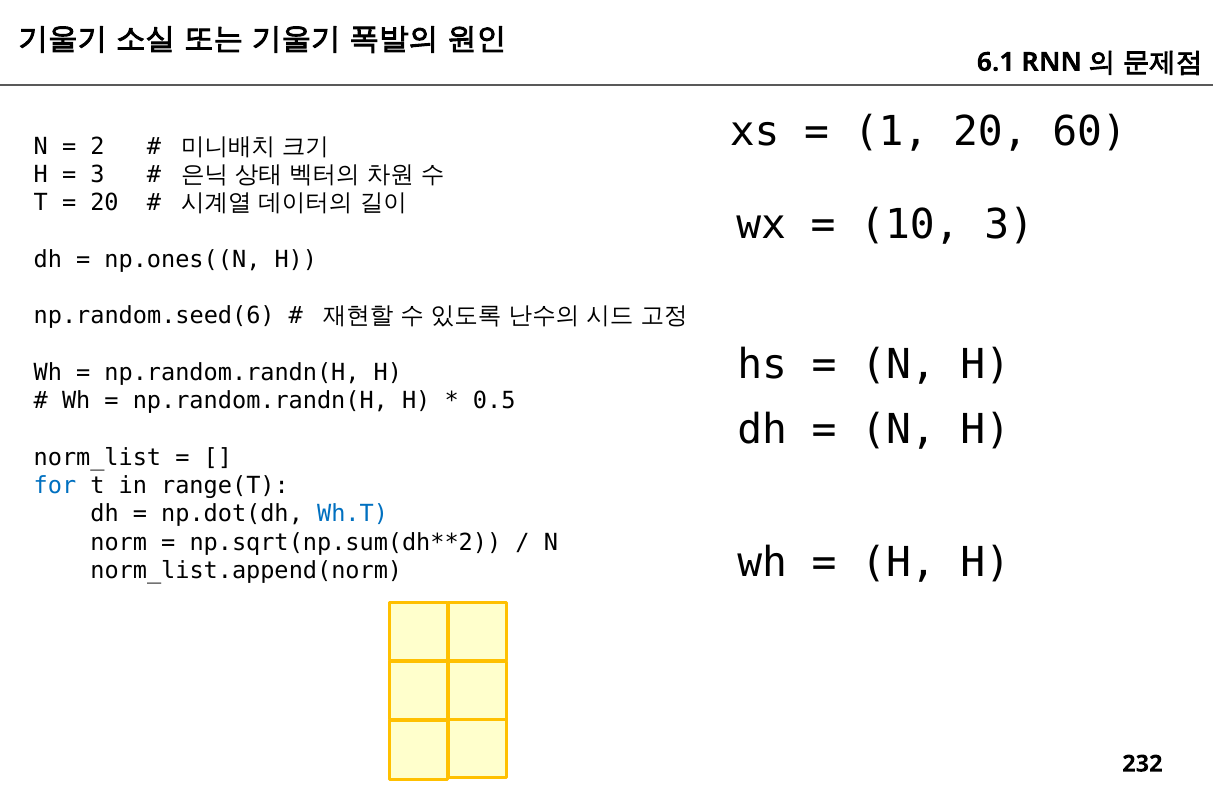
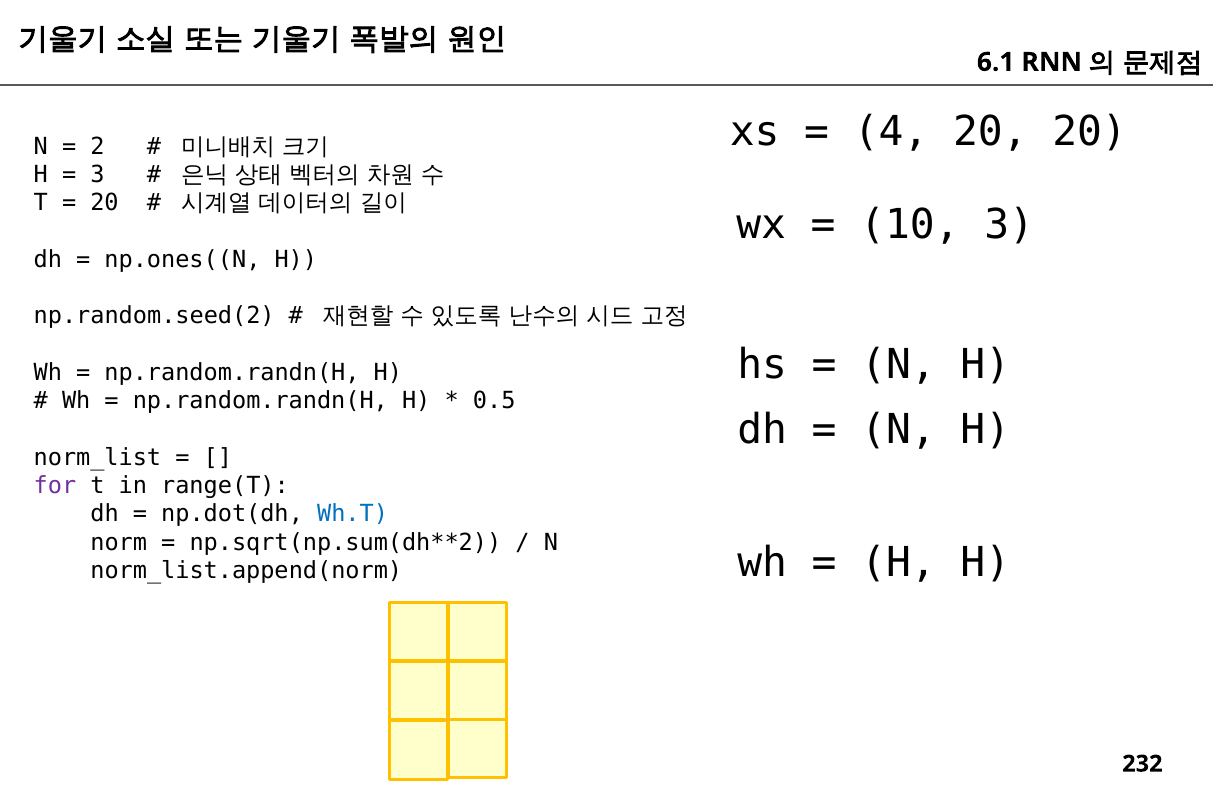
1: 1 -> 4
20 60: 60 -> 20
np.random.seed(6: np.random.seed(6 -> np.random.seed(2
for colour: blue -> purple
